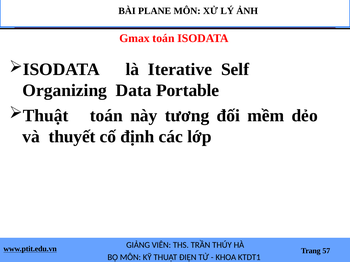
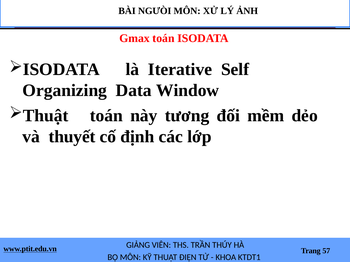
PLANE: PLANE -> NGƯÒI
Portable: Portable -> Window
